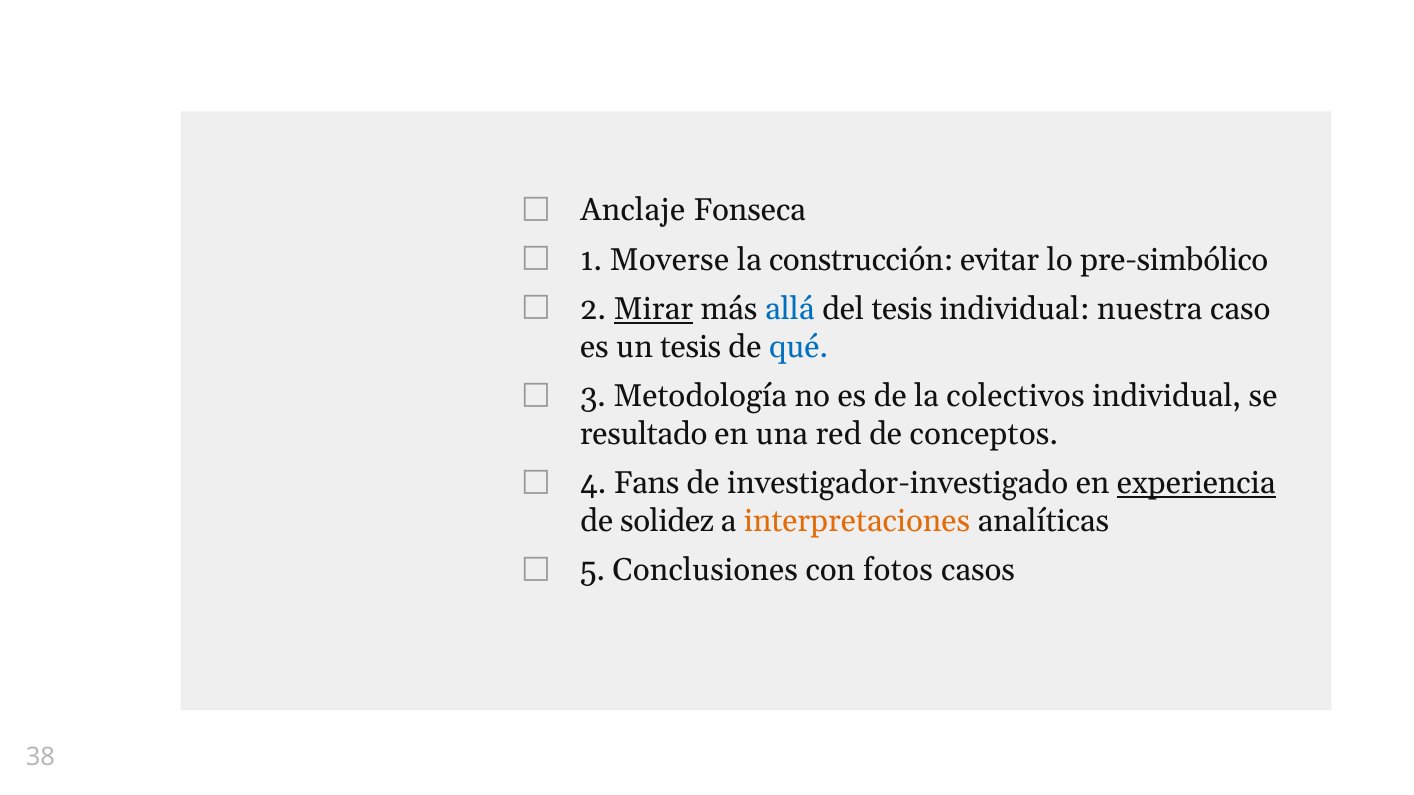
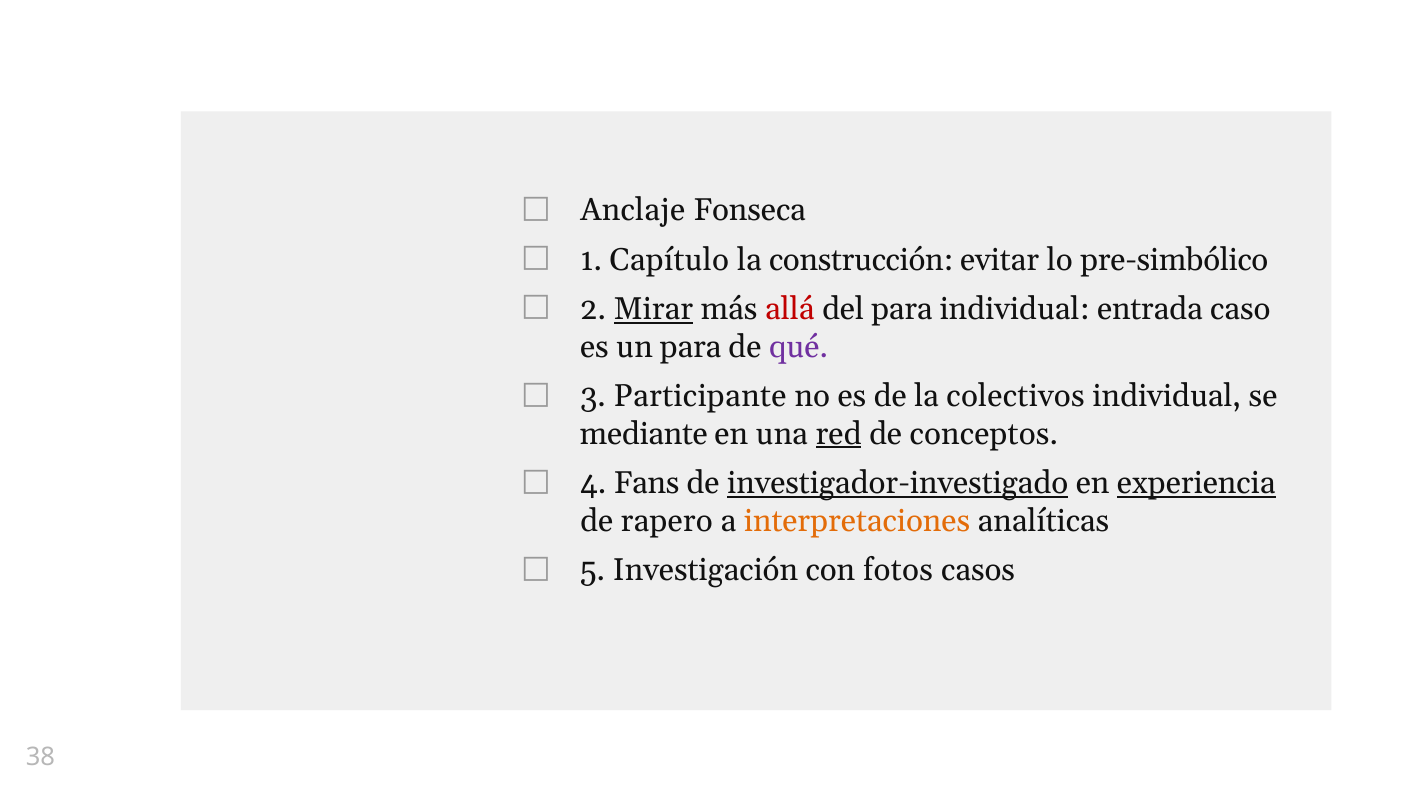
Moverse: Moverse -> Capítulo
allá colour: blue -> red
del tesis: tesis -> para
nuestra: nuestra -> entrada
un tesis: tesis -> para
qué colour: blue -> purple
Metodología: Metodología -> Participante
resultado: resultado -> mediante
red underline: none -> present
investigador-investigado underline: none -> present
solidez: solidez -> rapero
Conclusiones: Conclusiones -> Investigación
